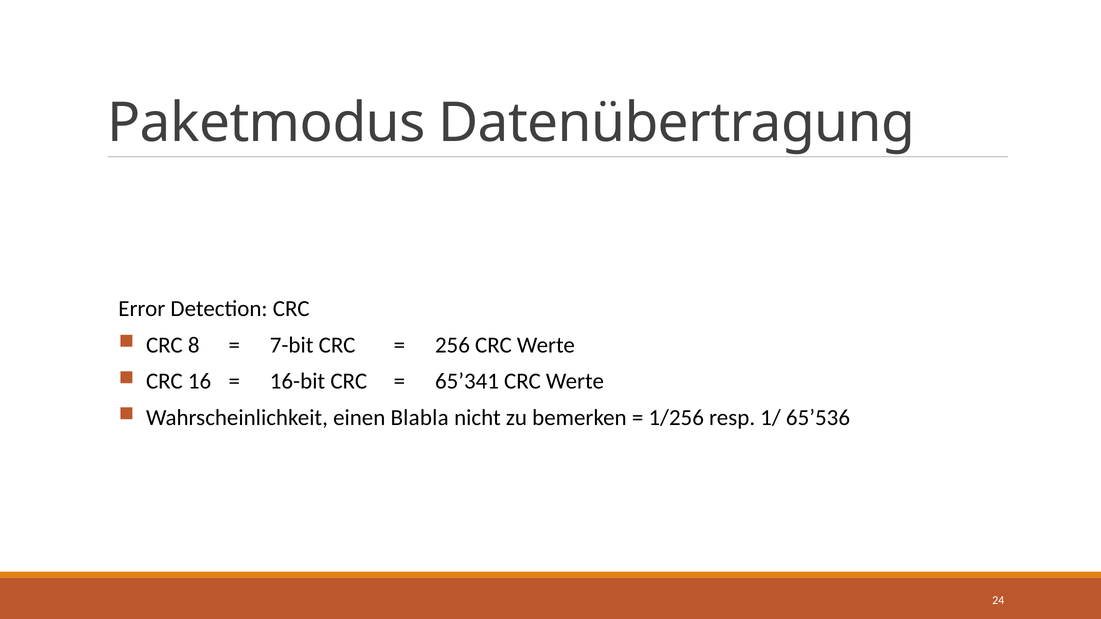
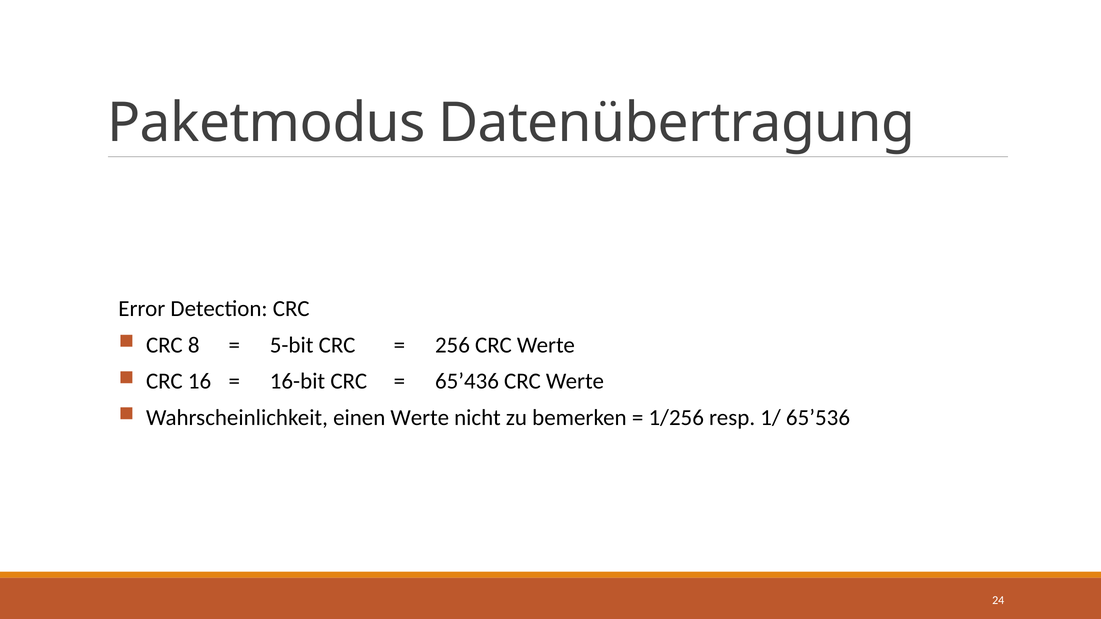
7-bit: 7-bit -> 5-bit
65’341: 65’341 -> 65’436
einen Blabla: Blabla -> Werte
